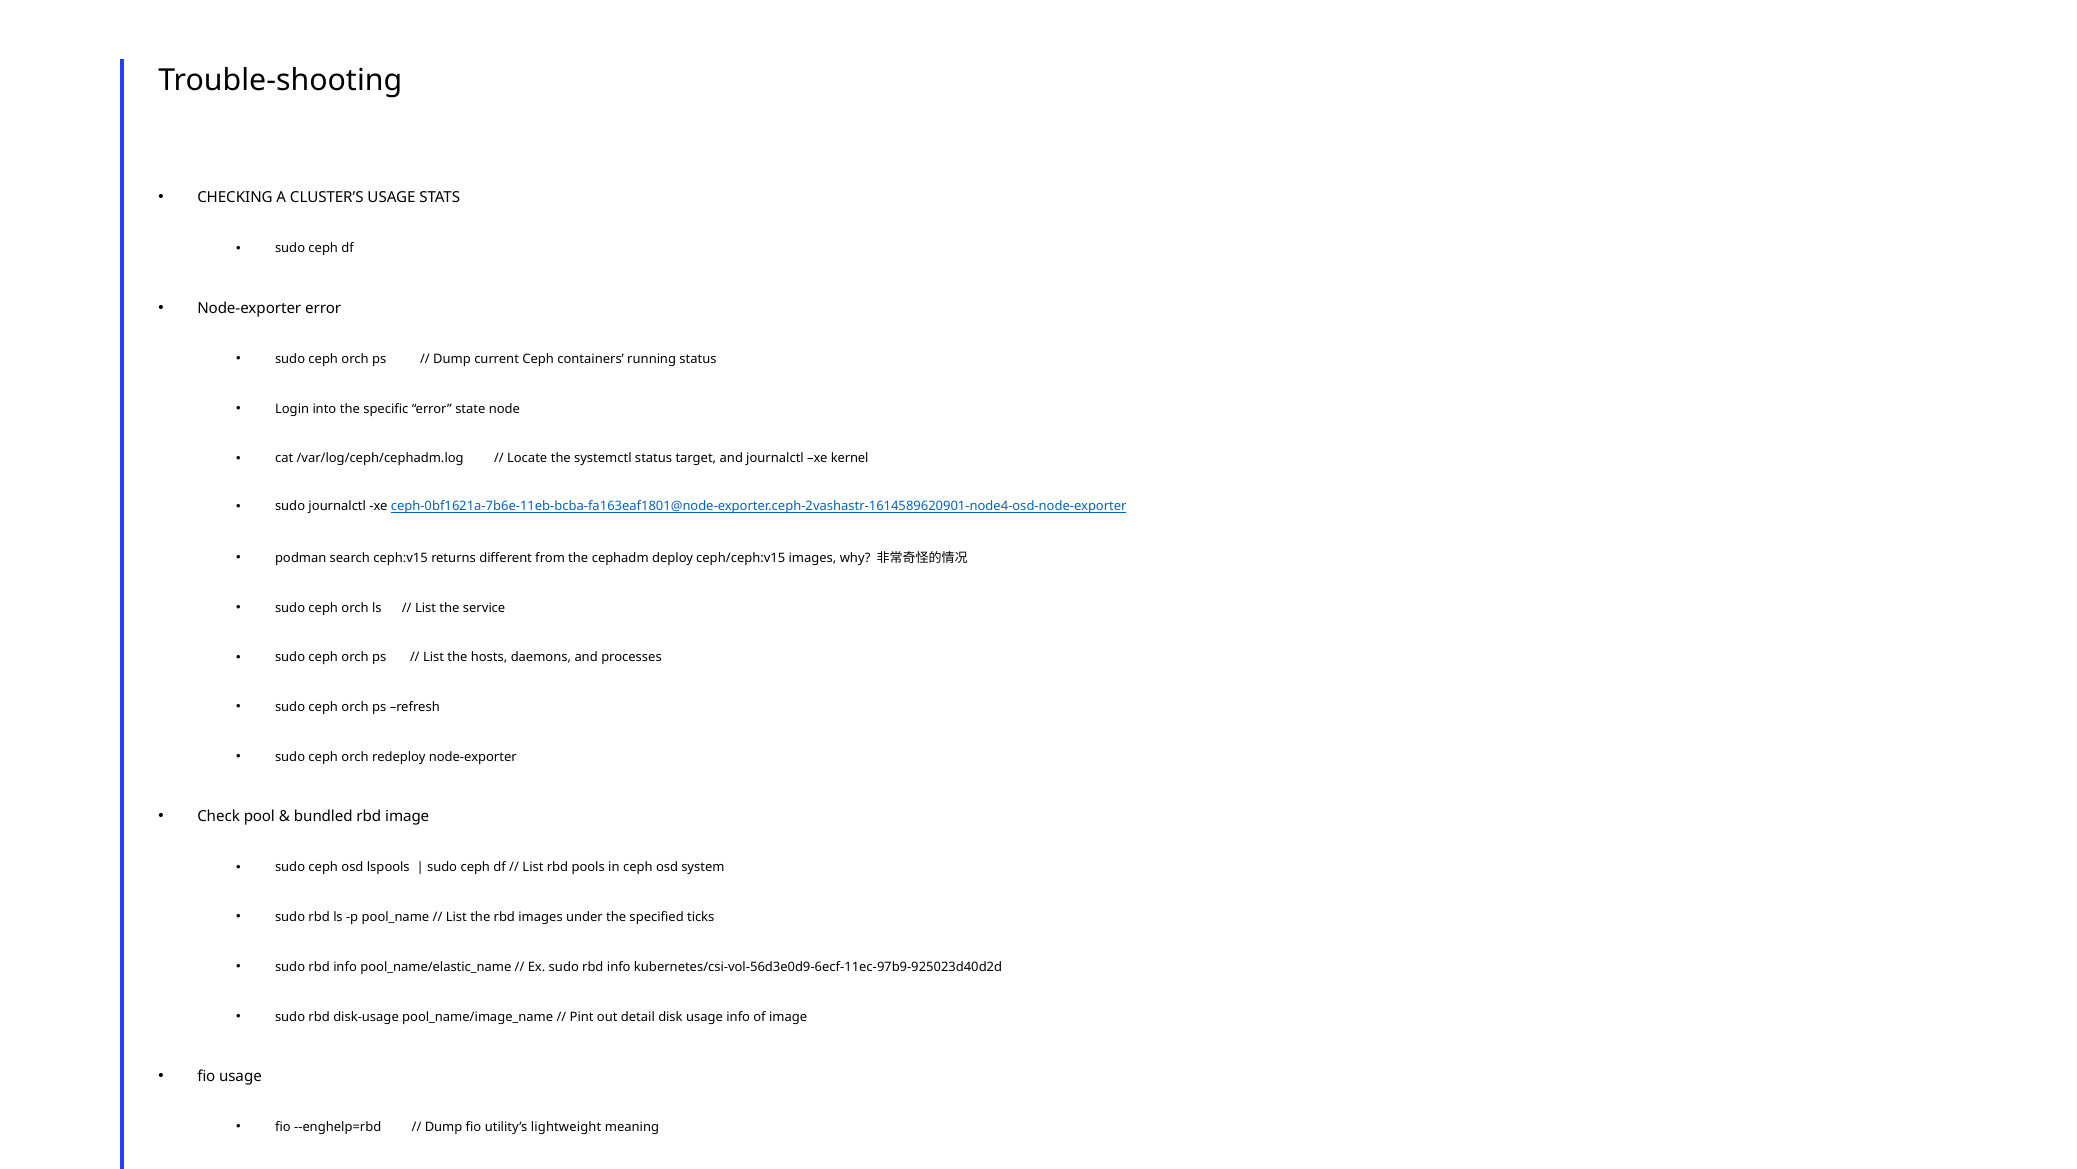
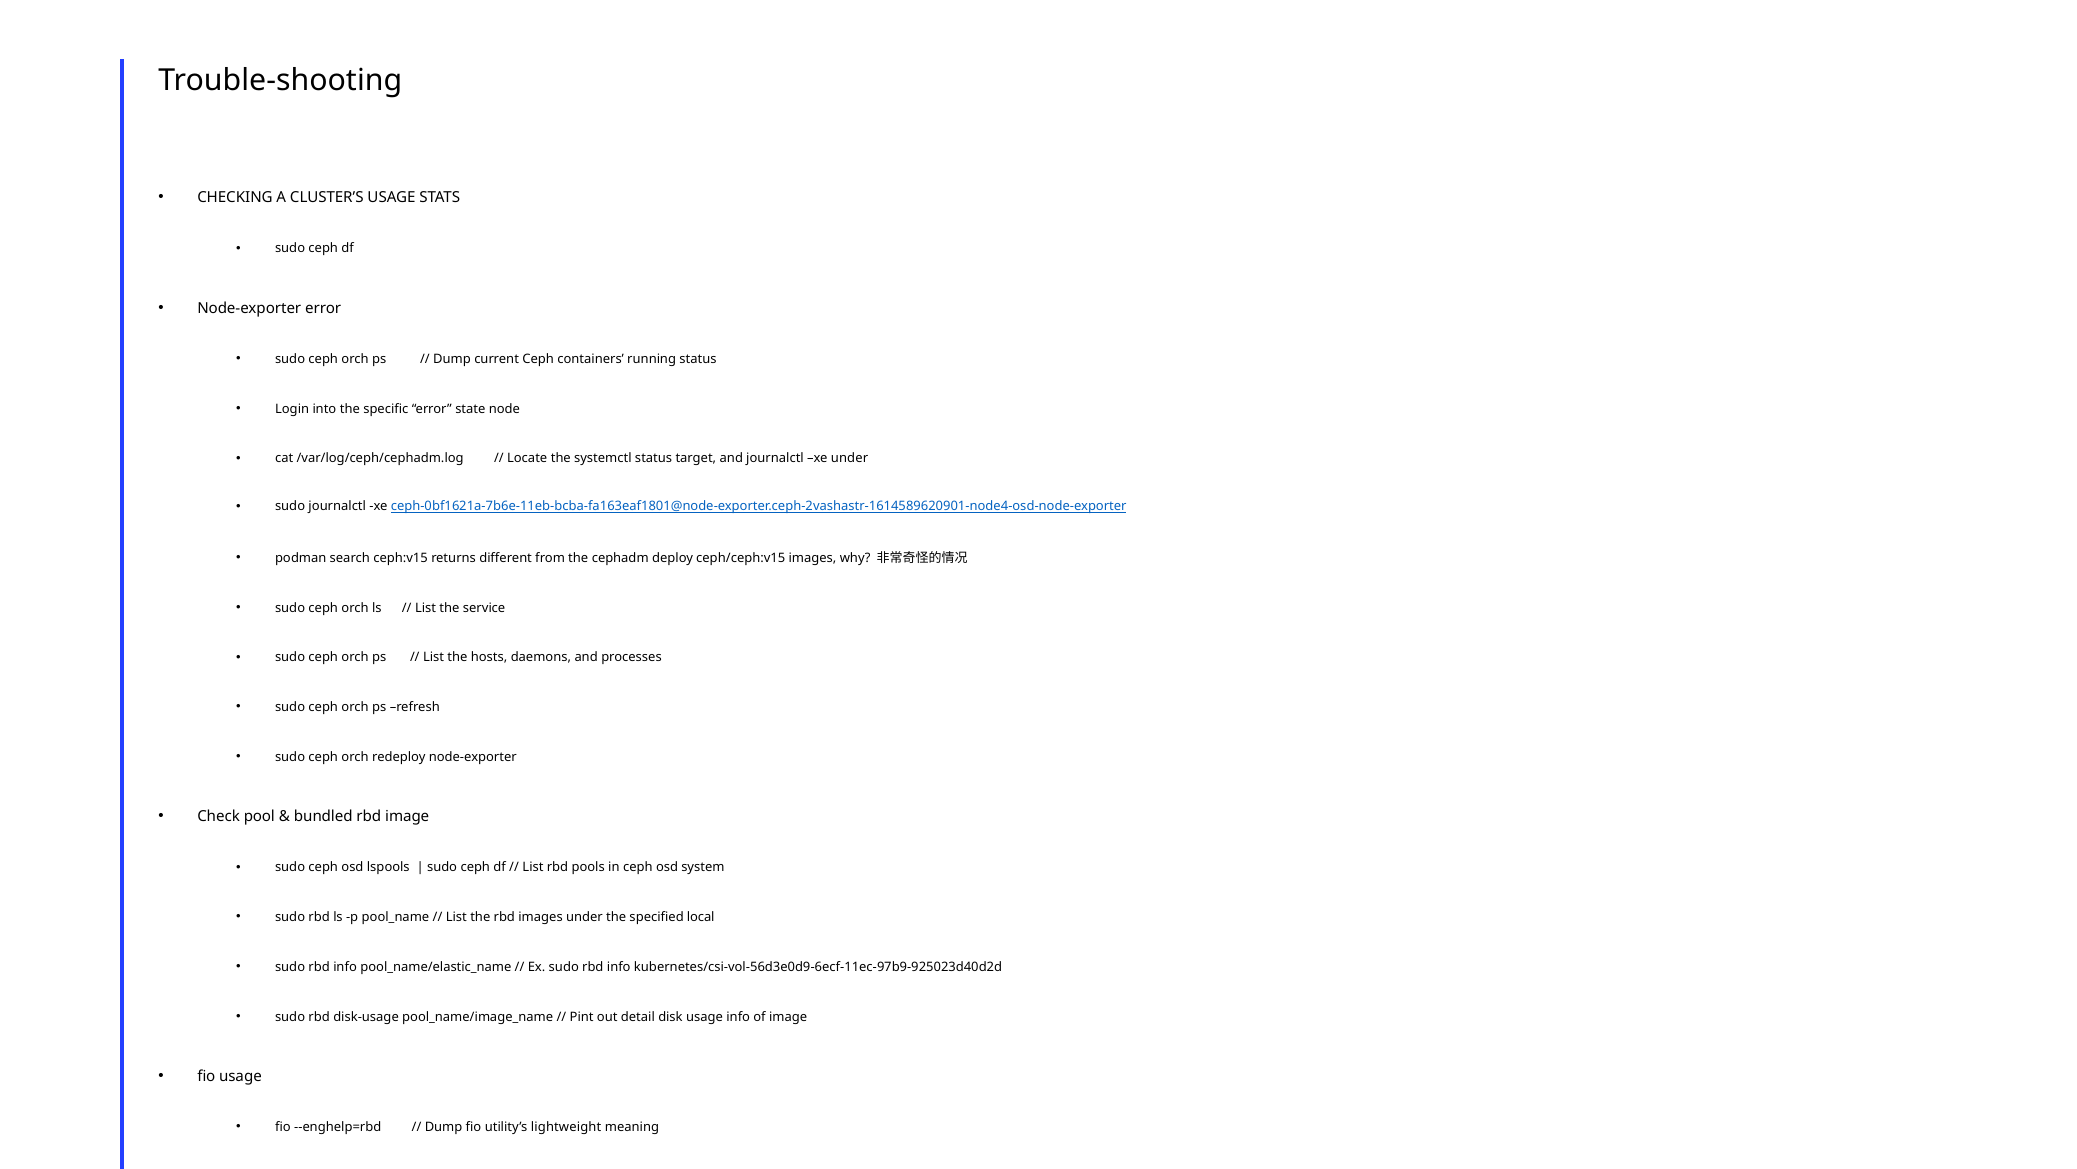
xe kernel: kernel -> under
ticks: ticks -> local
